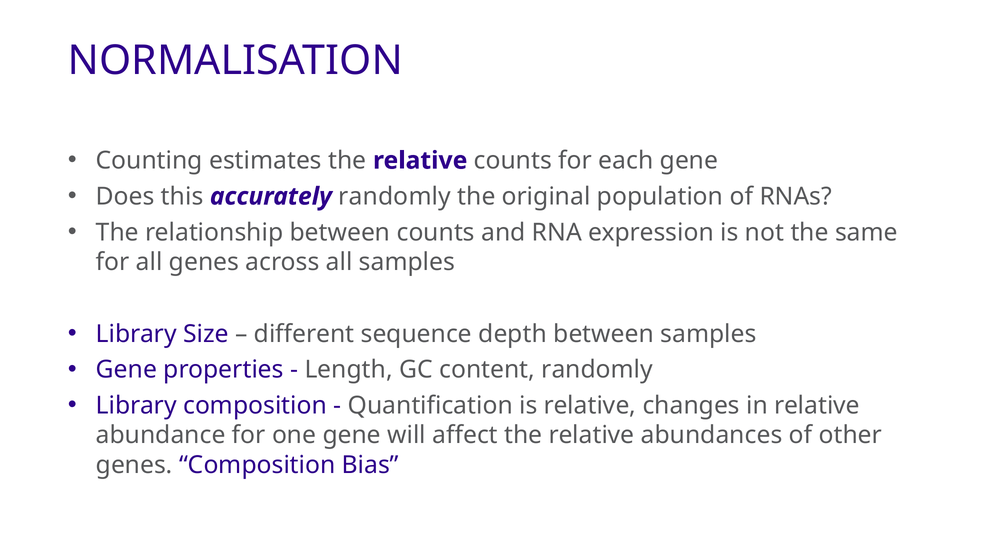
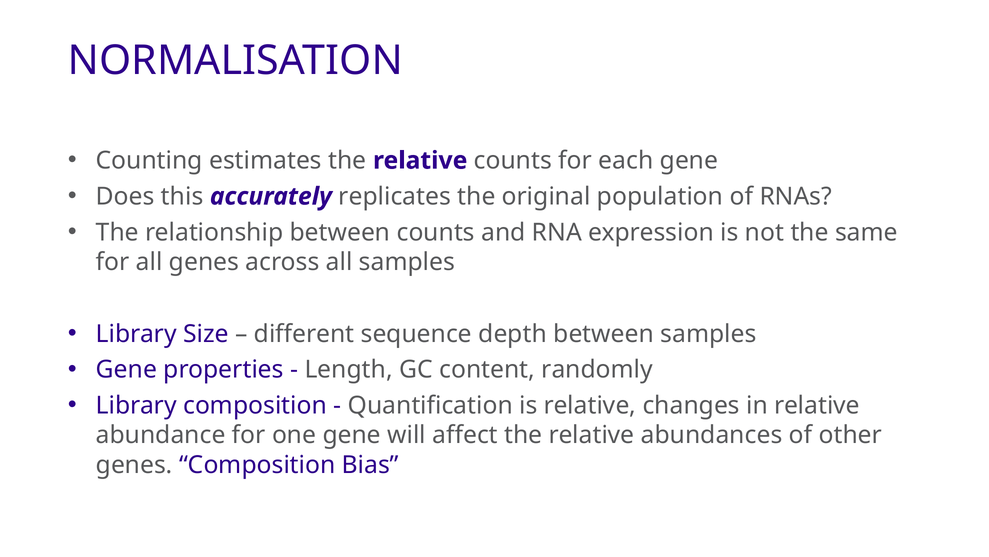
accurately randomly: randomly -> replicates
